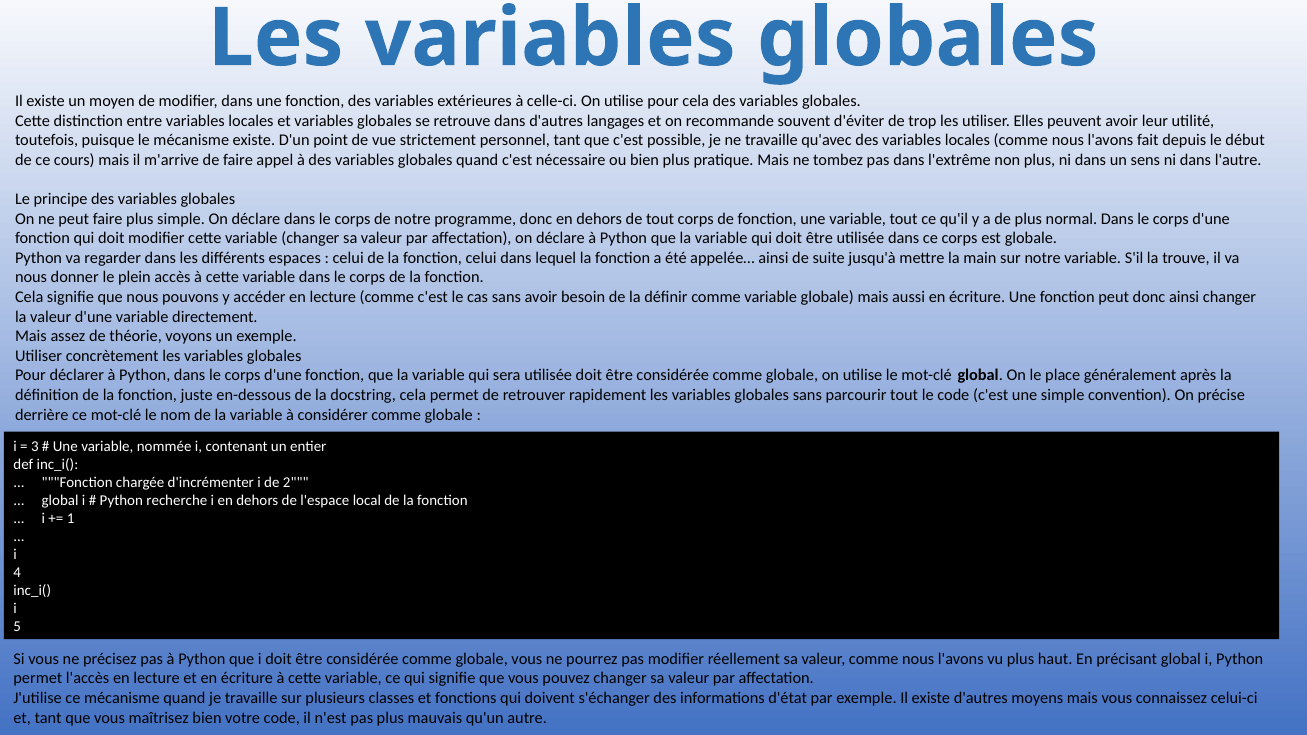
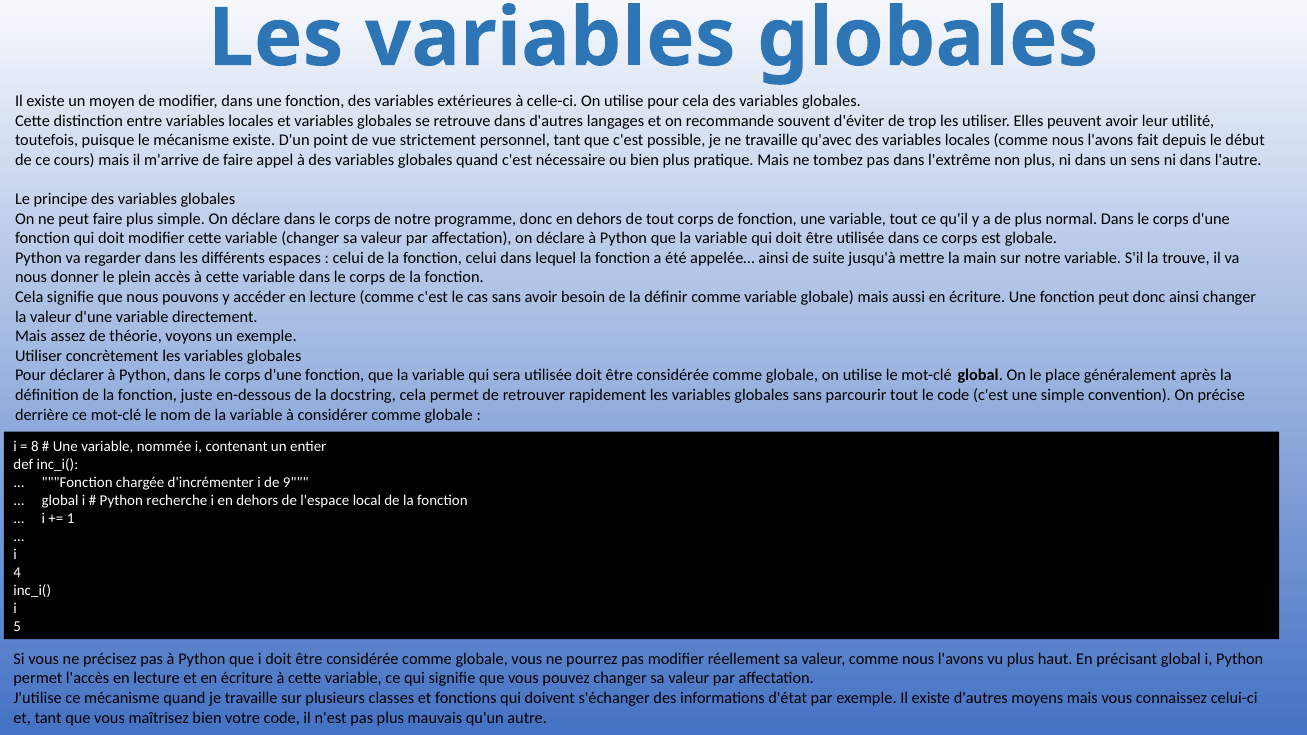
3: 3 -> 8
2: 2 -> 9
